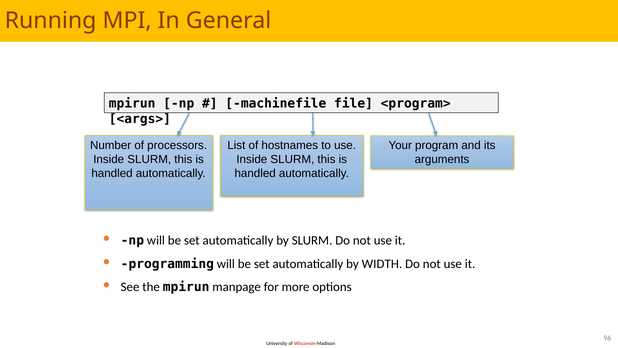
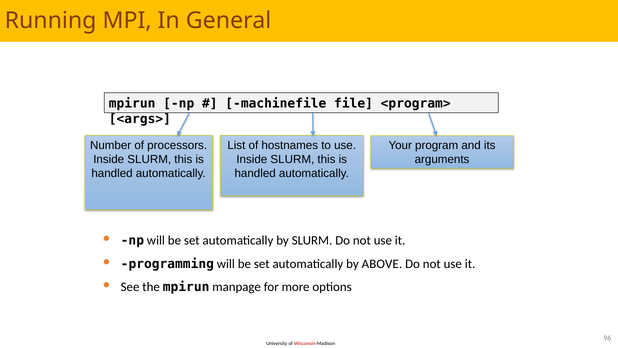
WIDTH: WIDTH -> ABOVE
